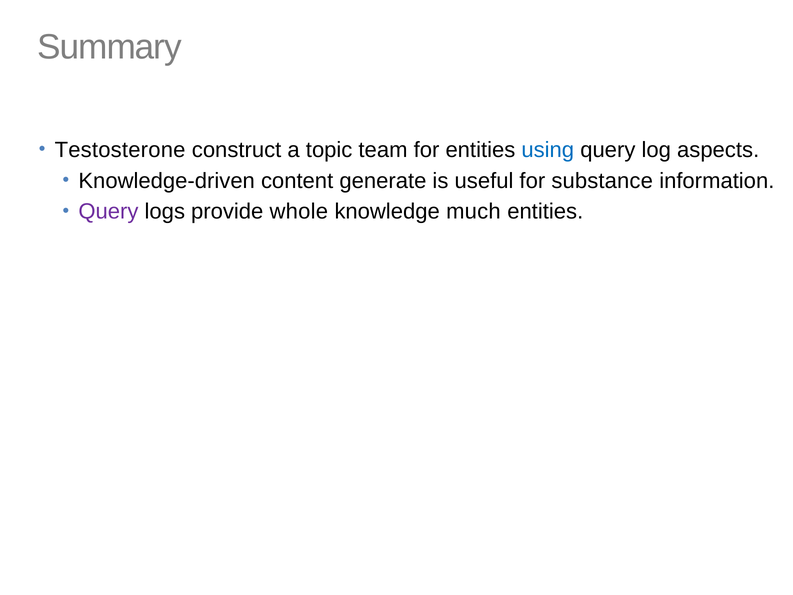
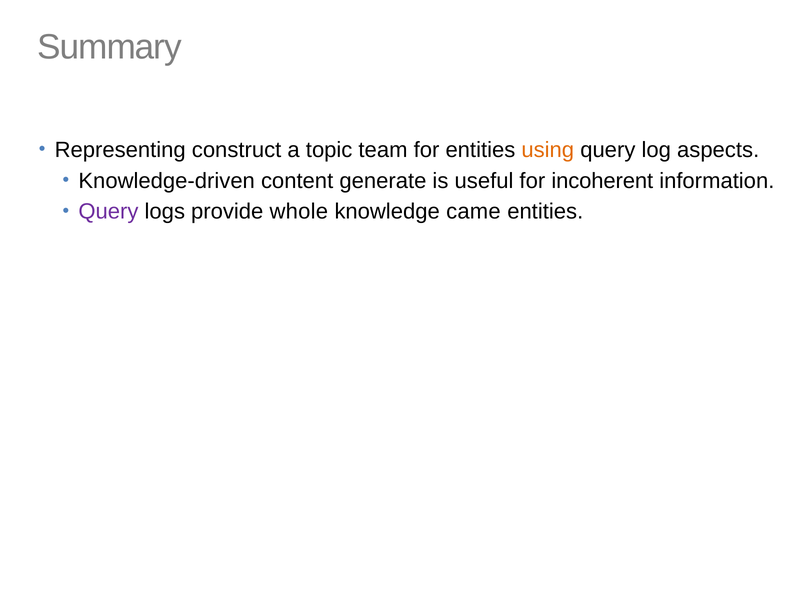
Testosterone: Testosterone -> Representing
using colour: blue -> orange
substance: substance -> incoherent
much: much -> came
